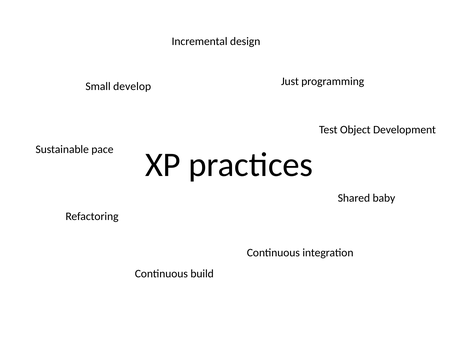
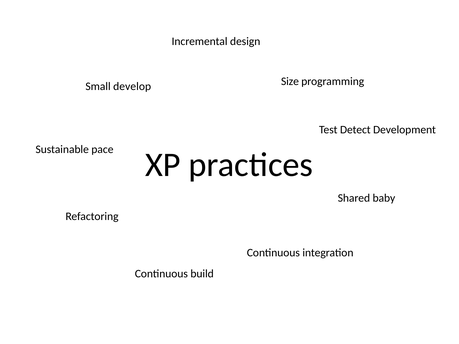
Just: Just -> Size
Object: Object -> Detect
